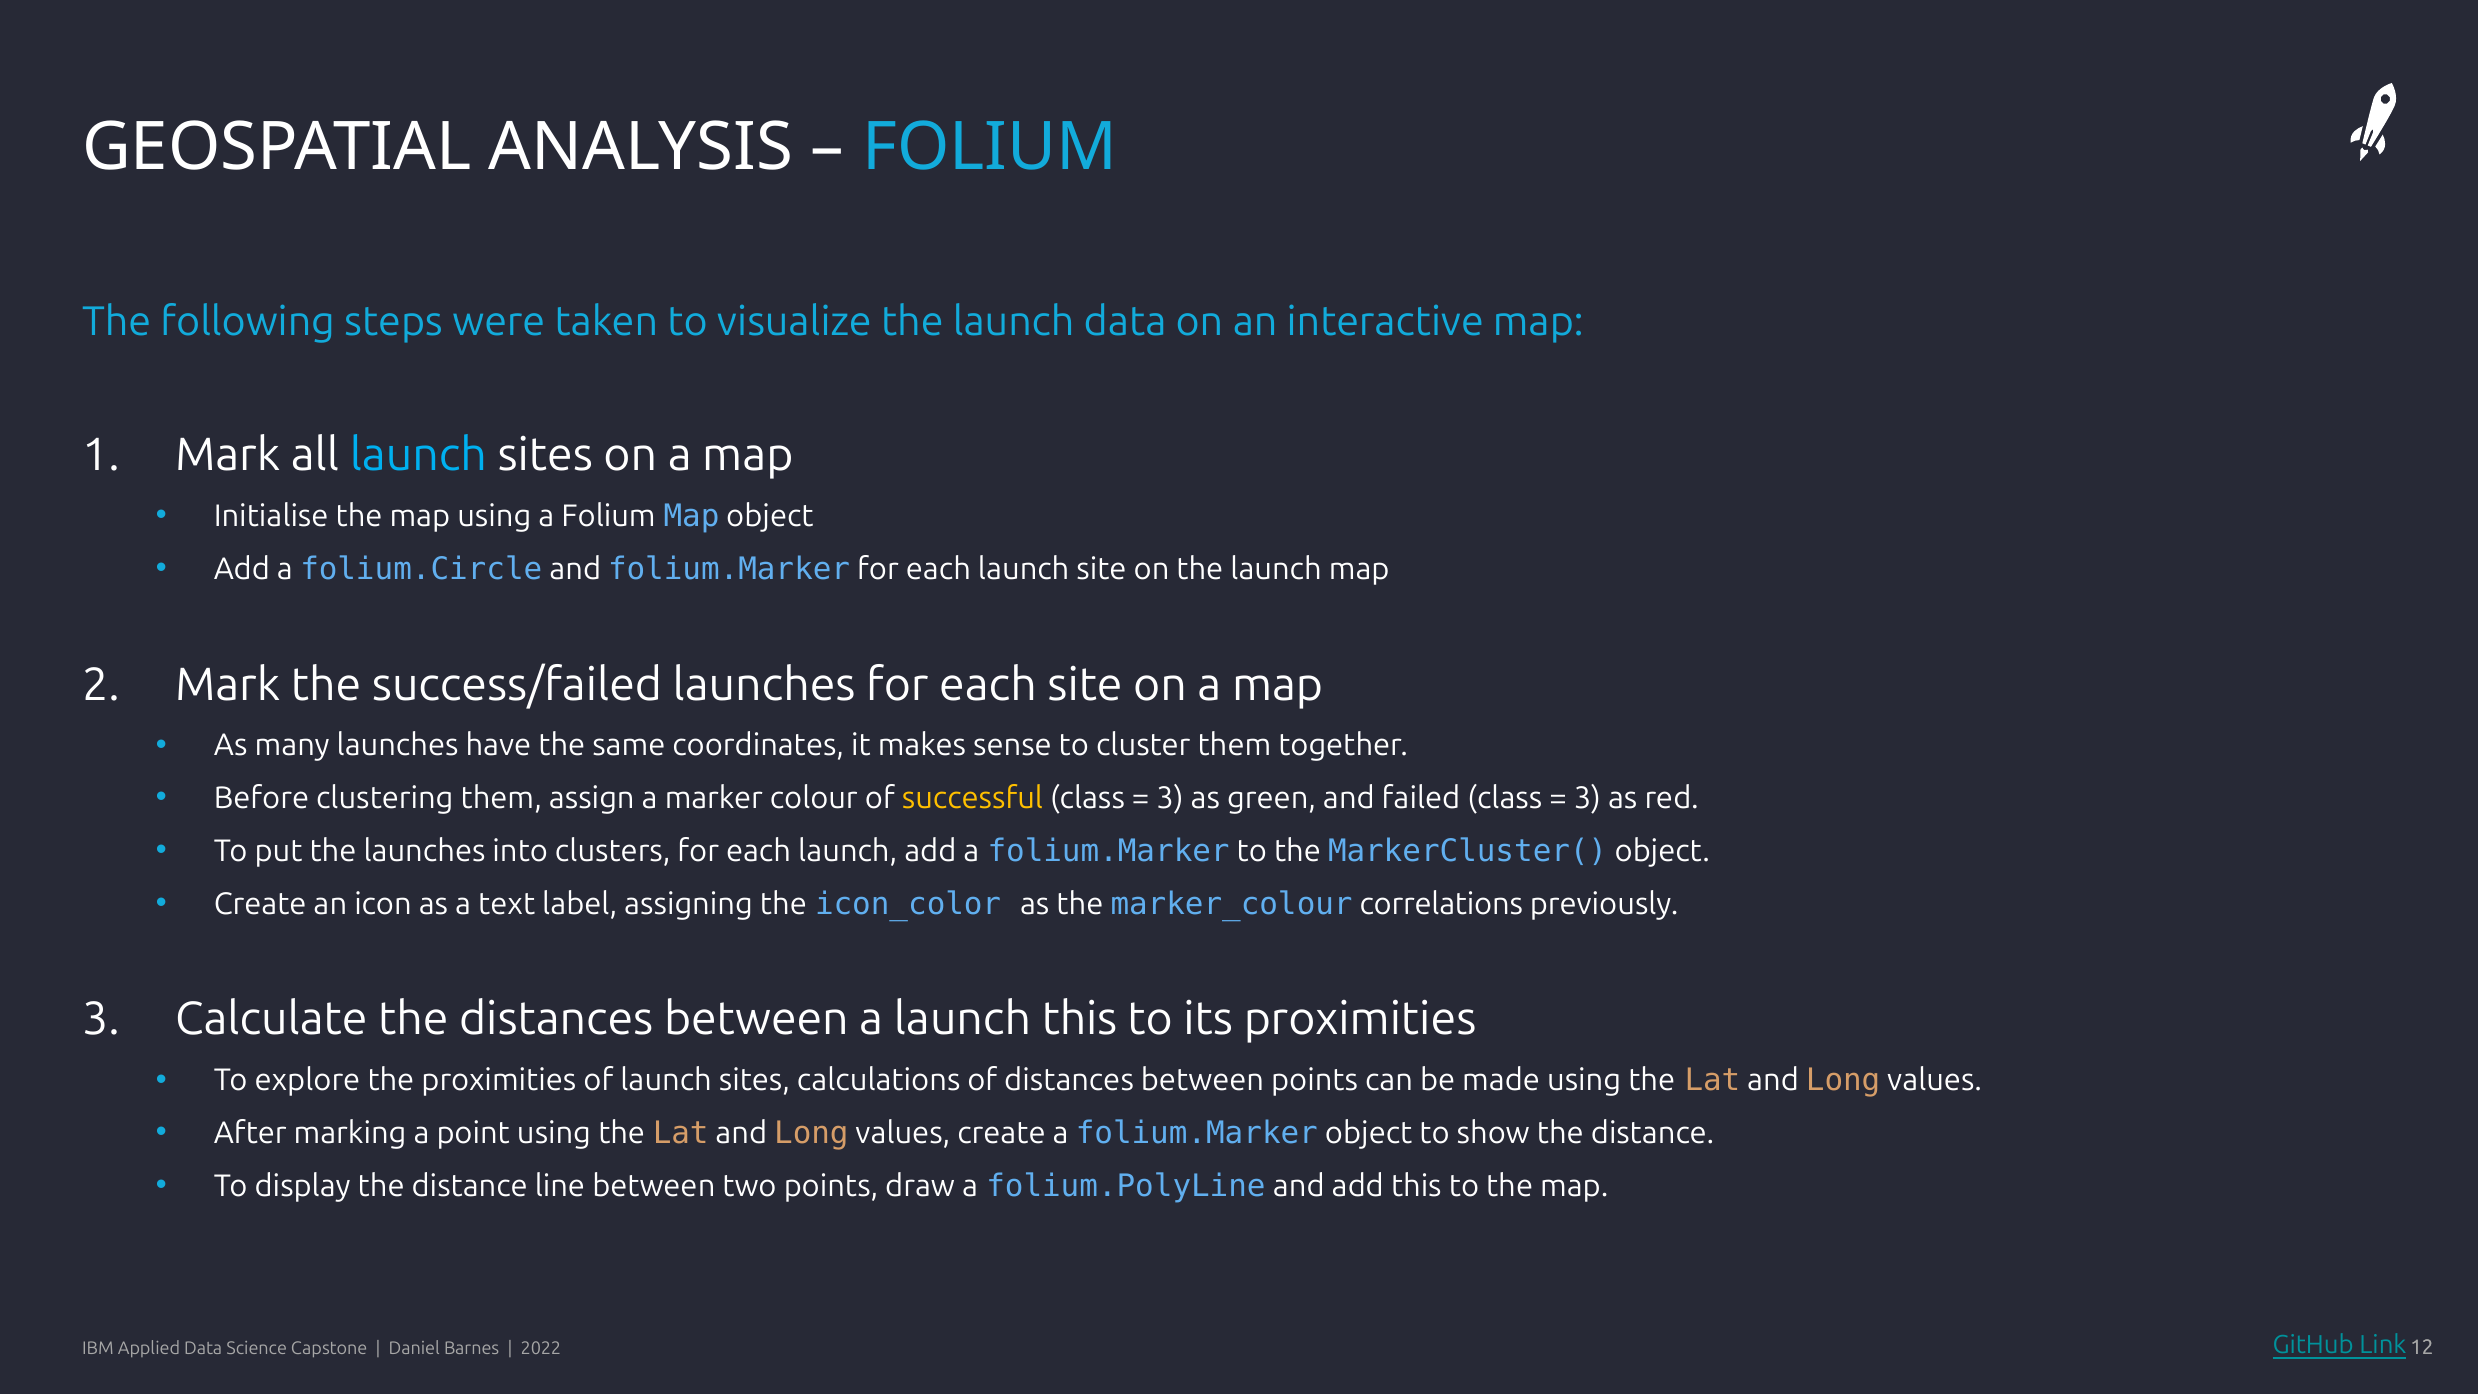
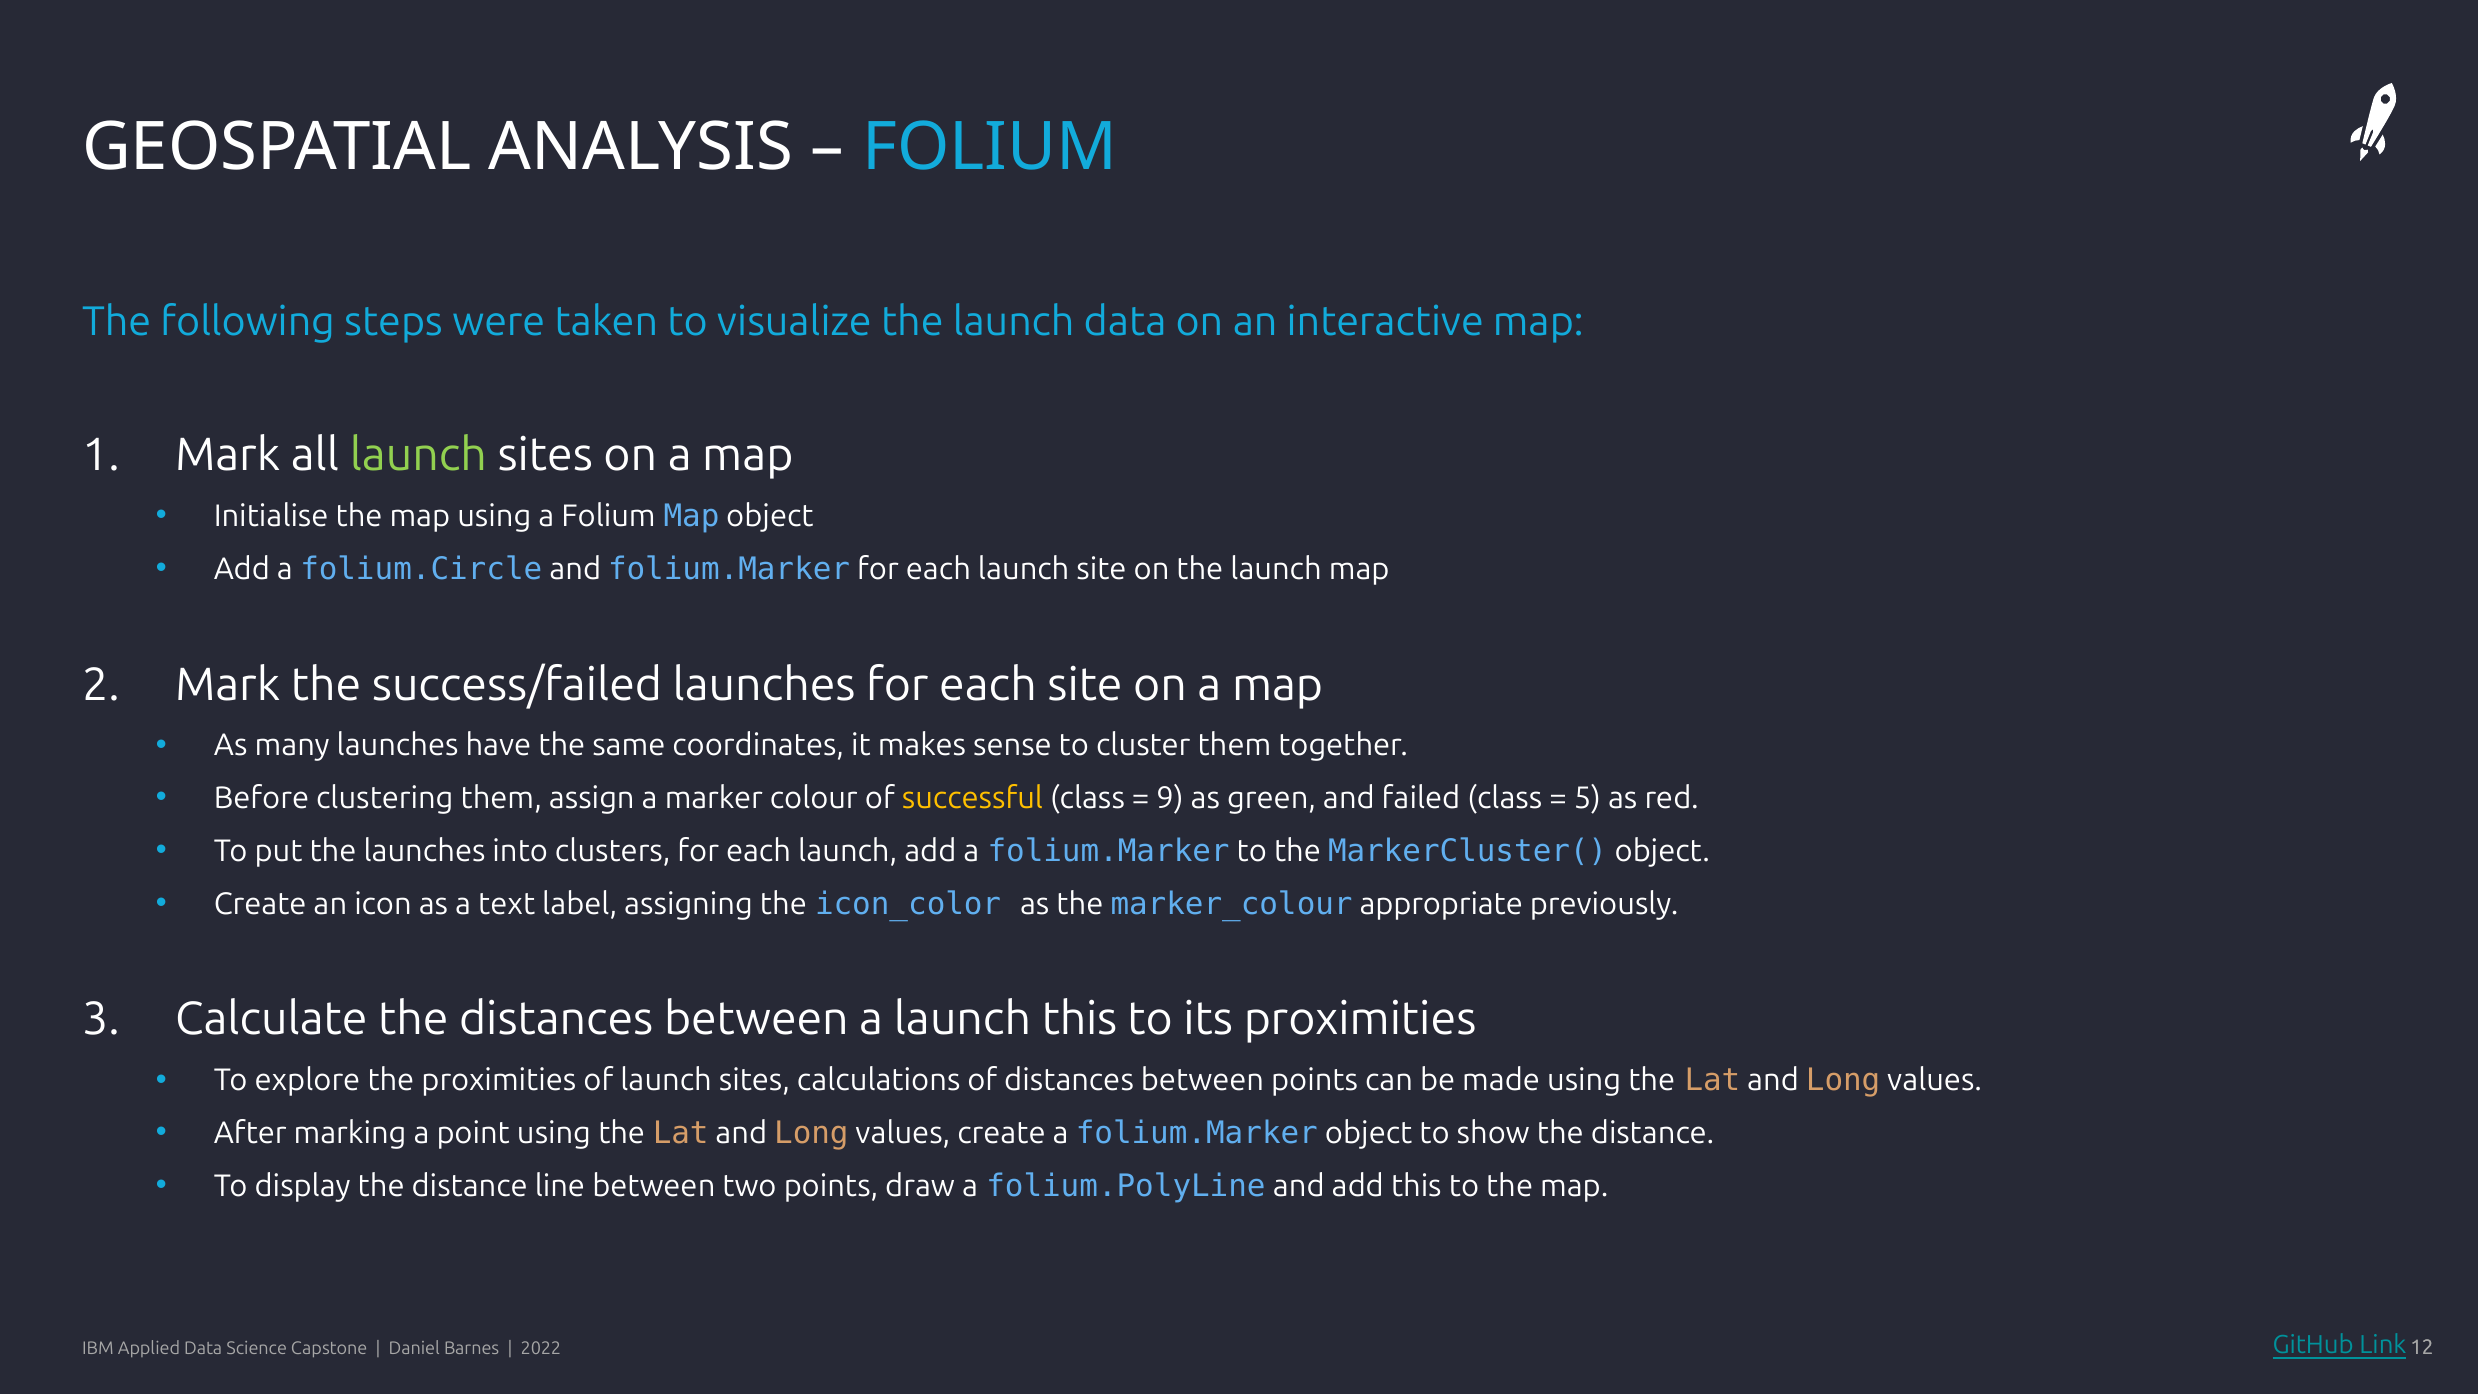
launch at (418, 456) colour: light blue -> light green
3 at (1170, 798): 3 -> 9
3 at (1587, 798): 3 -> 5
correlations: correlations -> appropriate
